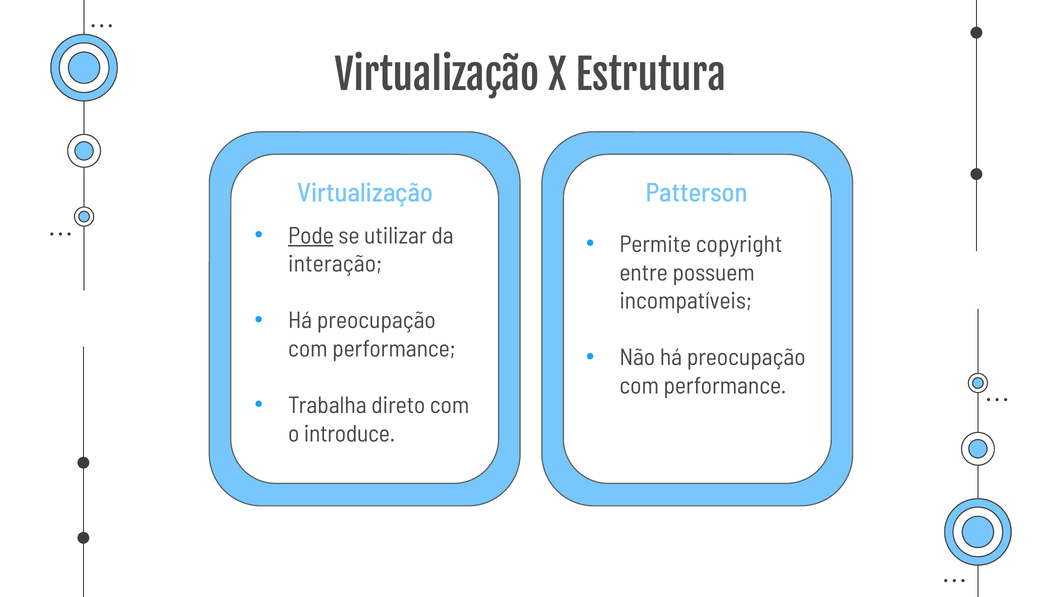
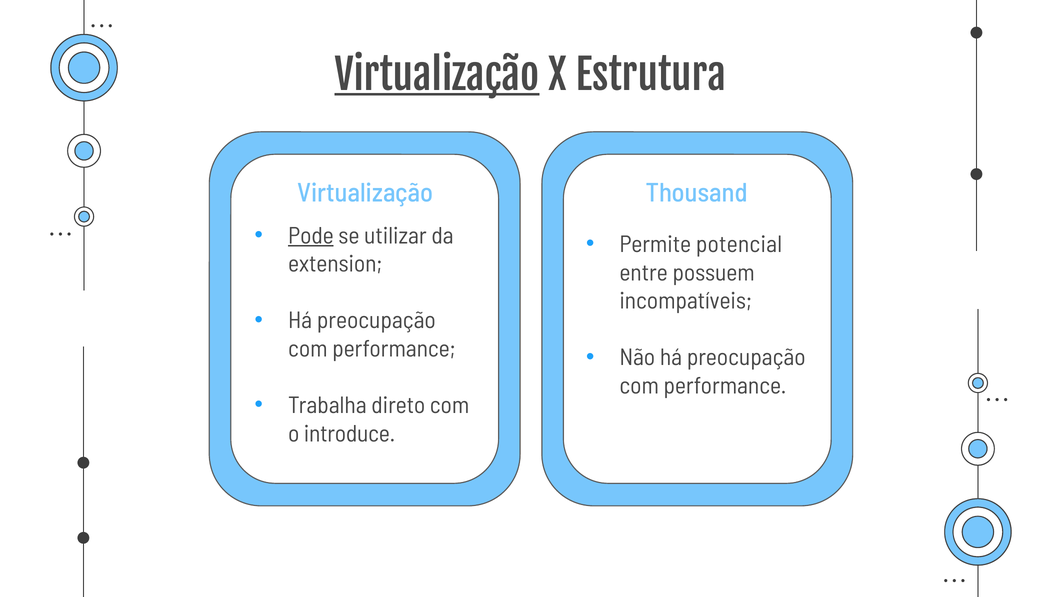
Virtualização at (437, 77) underline: none -> present
Patterson: Patterson -> Thousand
copyright: copyright -> potencial
interação: interação -> extension
